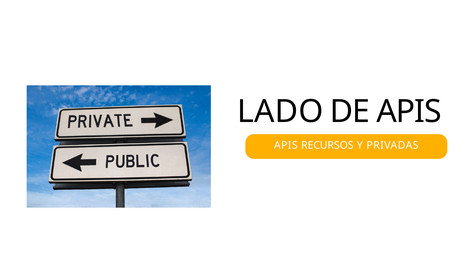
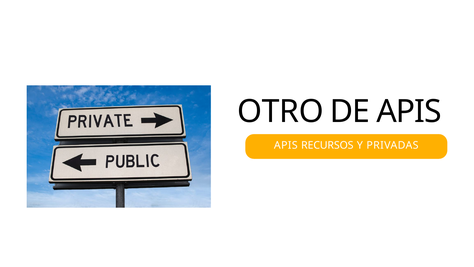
LADO: LADO -> OTRO
